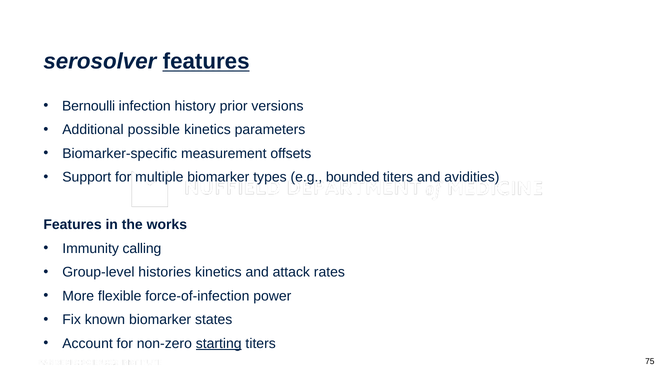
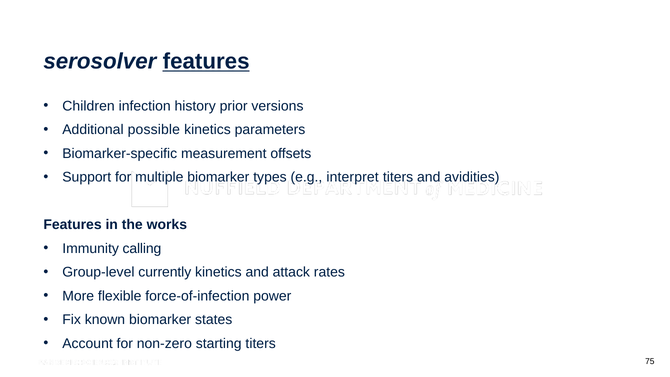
Bernoulli: Bernoulli -> Children
bounded: bounded -> interpret
histories: histories -> currently
starting underline: present -> none
